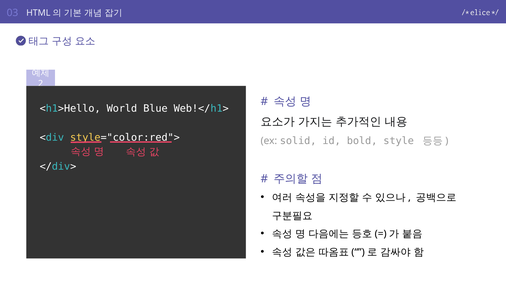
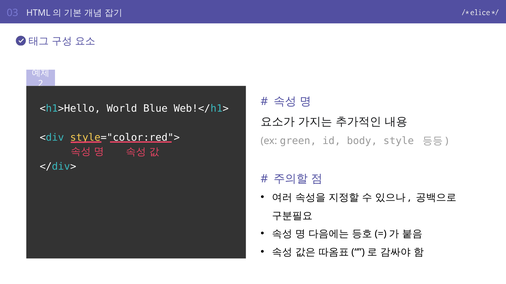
solid: solid -> green
bold: bold -> body
